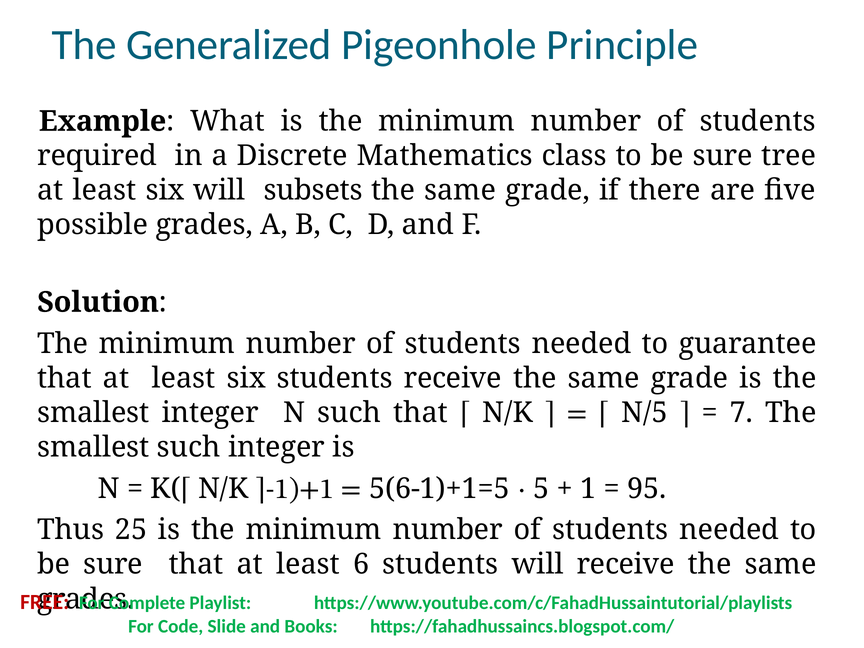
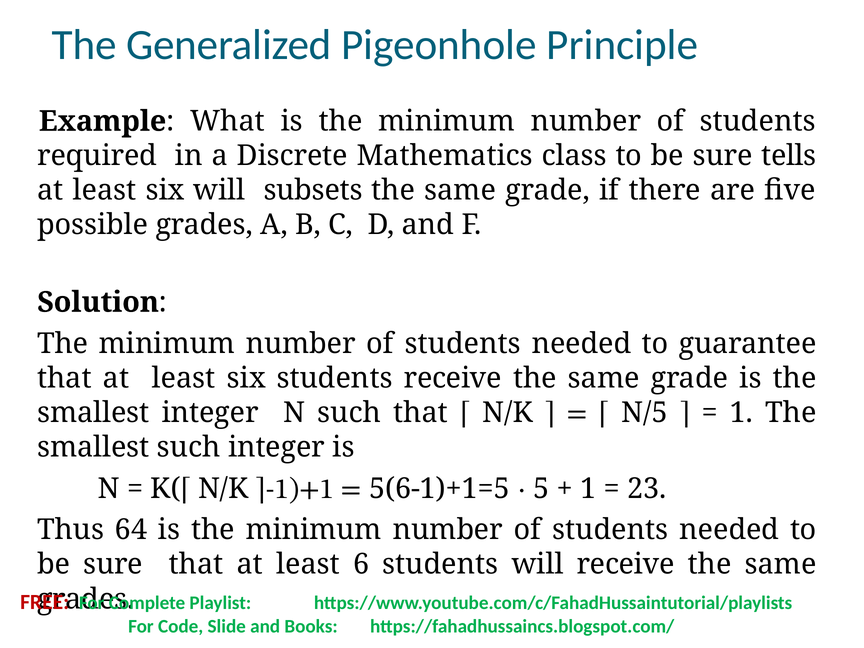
tree: tree -> tells
7 at (741, 413): 7 -> 1
95: 95 -> 23
25: 25 -> 64
